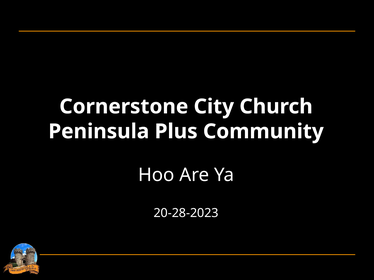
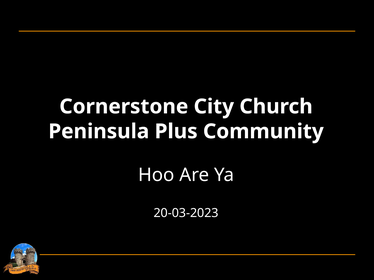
20-28-2023: 20-28-2023 -> 20-03-2023
